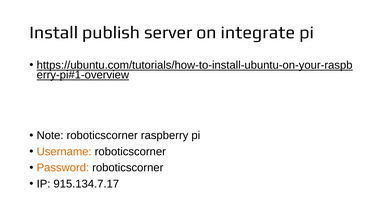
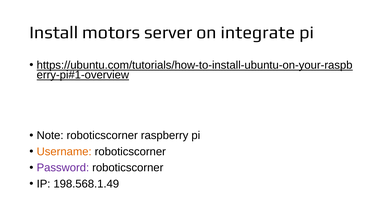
publish: publish -> motors
Password colour: orange -> purple
915.134.7.17: 915.134.7.17 -> 198.568.1.49
